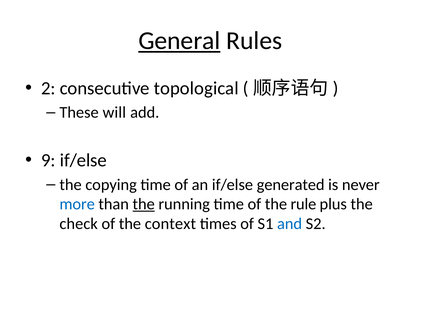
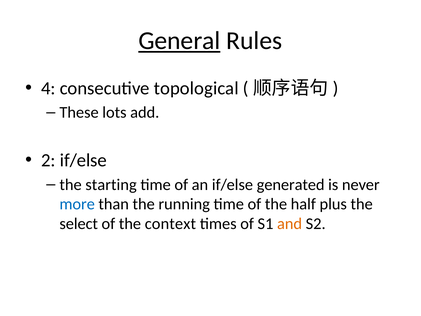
2: 2 -> 4
will: will -> lots
9: 9 -> 2
copying: copying -> starting
the at (144, 204) underline: present -> none
rule: rule -> half
check: check -> select
and colour: blue -> orange
